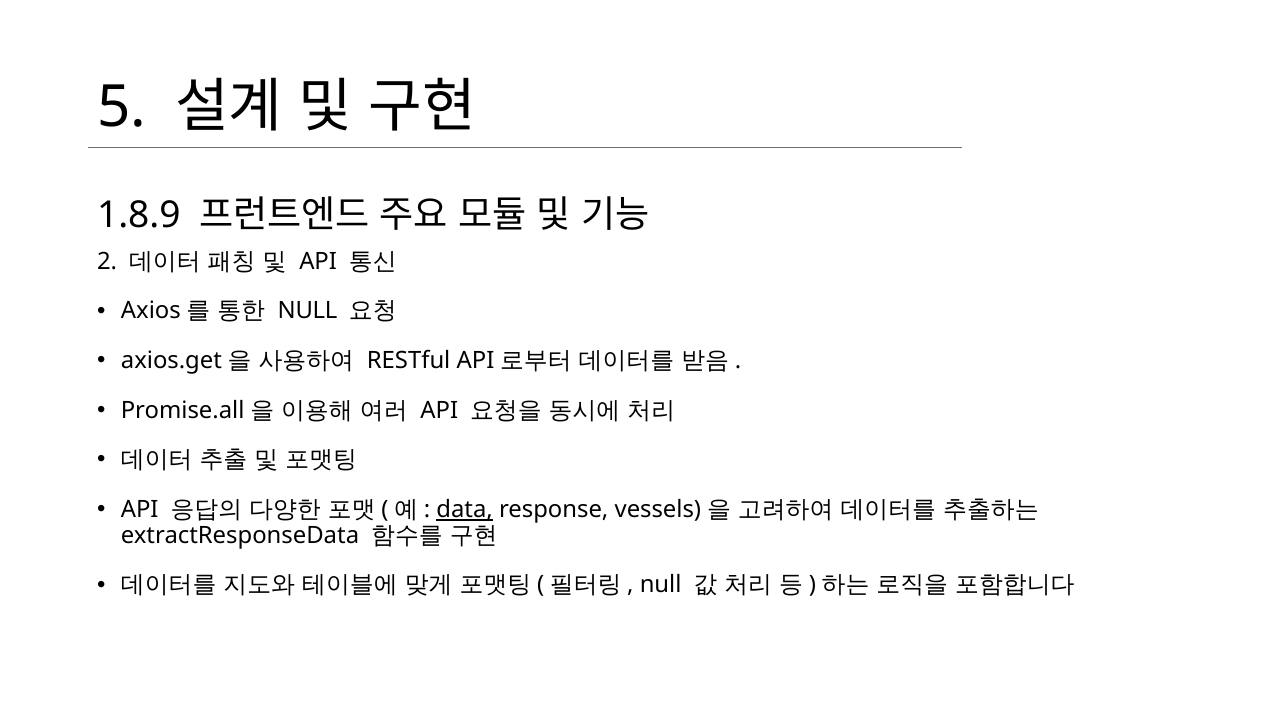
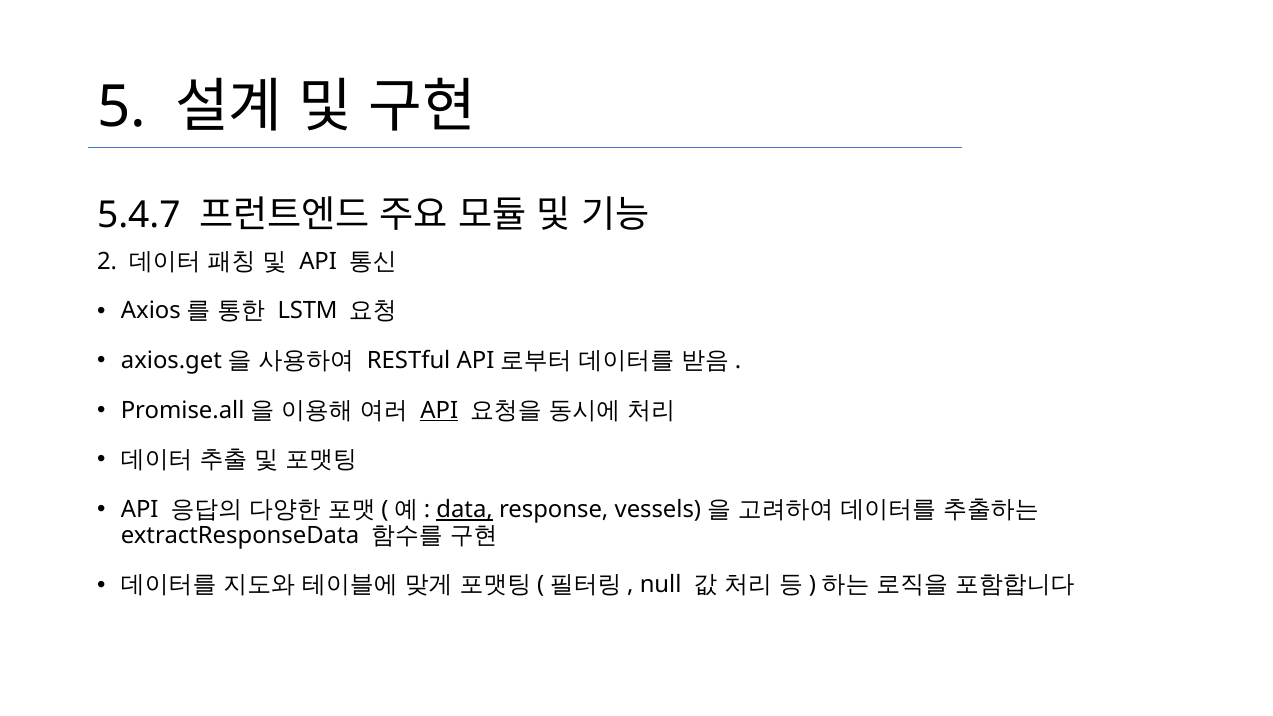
1.8.9: 1.8.9 -> 5.4.7
NULL at (308, 311): NULL -> LSTM
API at (439, 410) underline: none -> present
